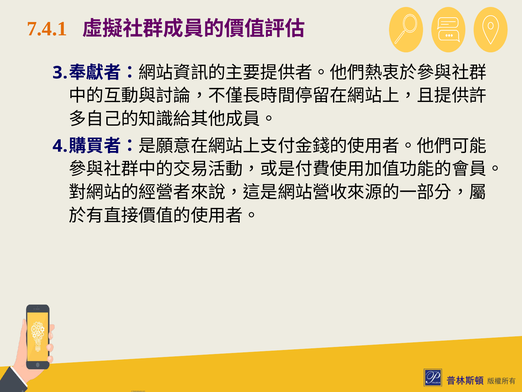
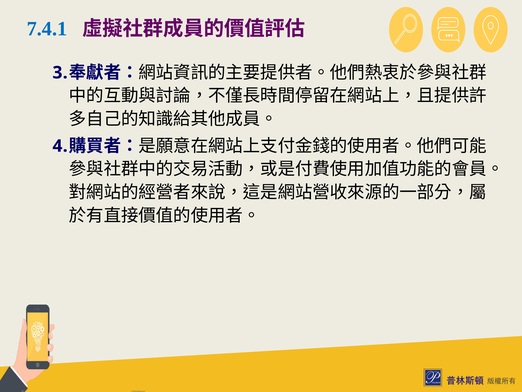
7.4.1 colour: orange -> blue
